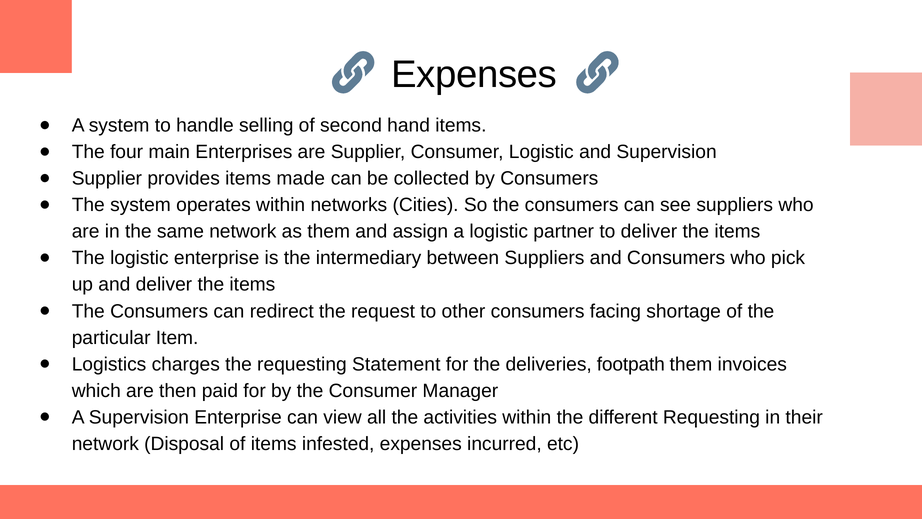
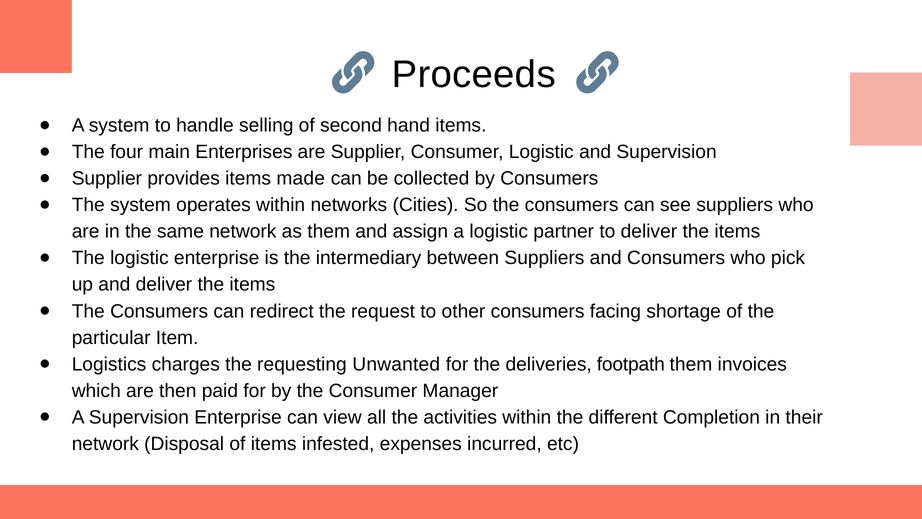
Expenses at (474, 75): Expenses -> Proceeds
Statement: Statement -> Unwanted
different Requesting: Requesting -> Completion
